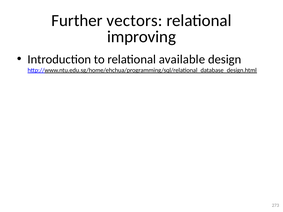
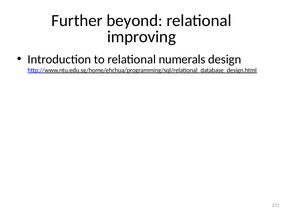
vectors: vectors -> beyond
available: available -> numerals
